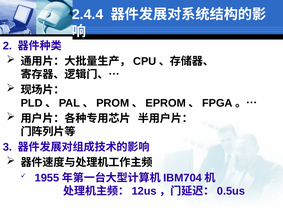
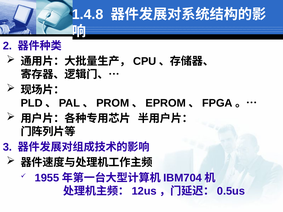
2.4.4: 2.4.4 -> 1.4.8
